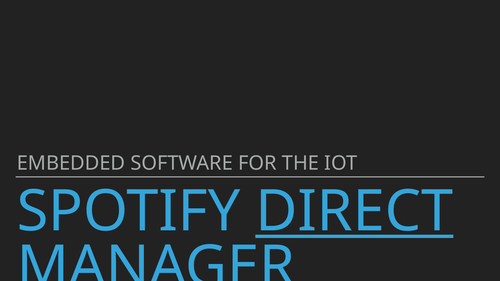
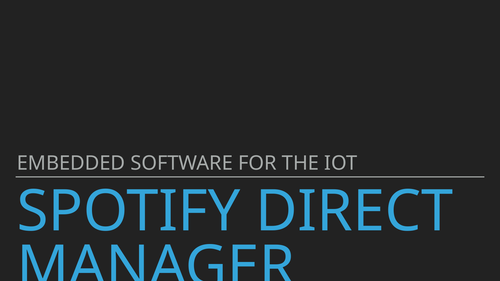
DIRECT underline: present -> none
